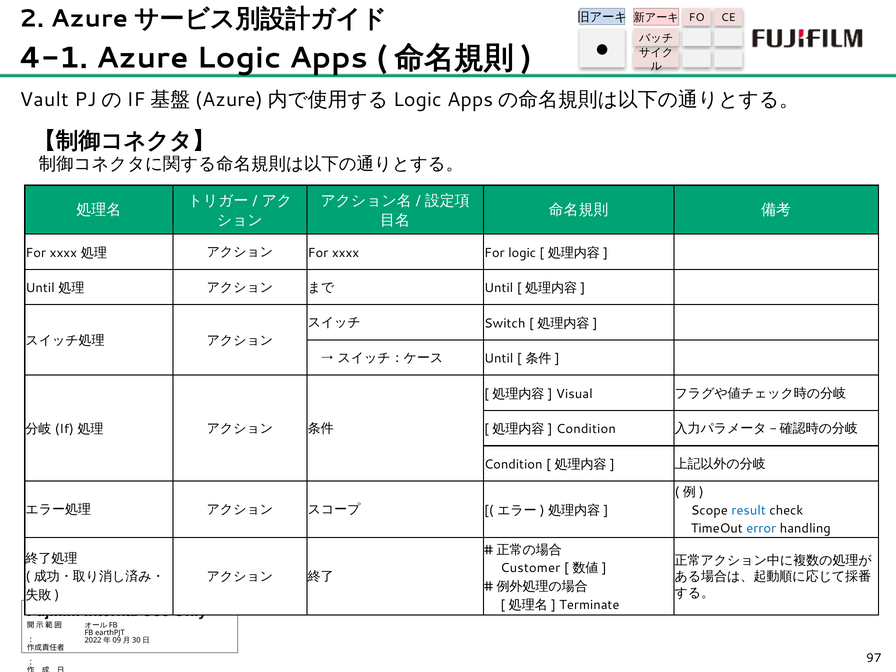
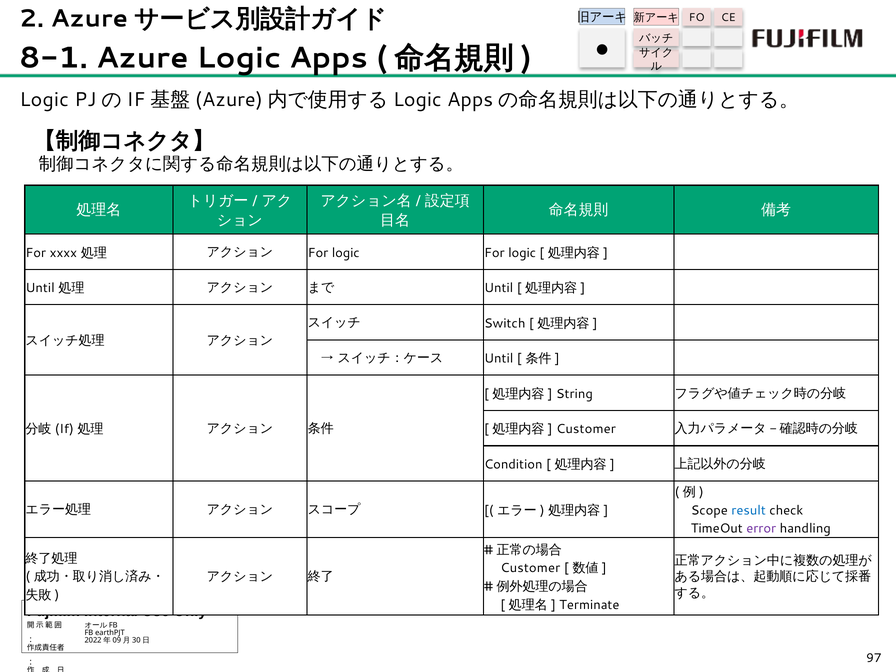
4-1: 4-1 -> 8-1
Vault at (44, 100): Vault -> Logic
xxxx at (346, 253): xxxx -> logic
Visual: Visual -> String
Condition at (586, 429): Condition -> Customer
error colour: blue -> purple
